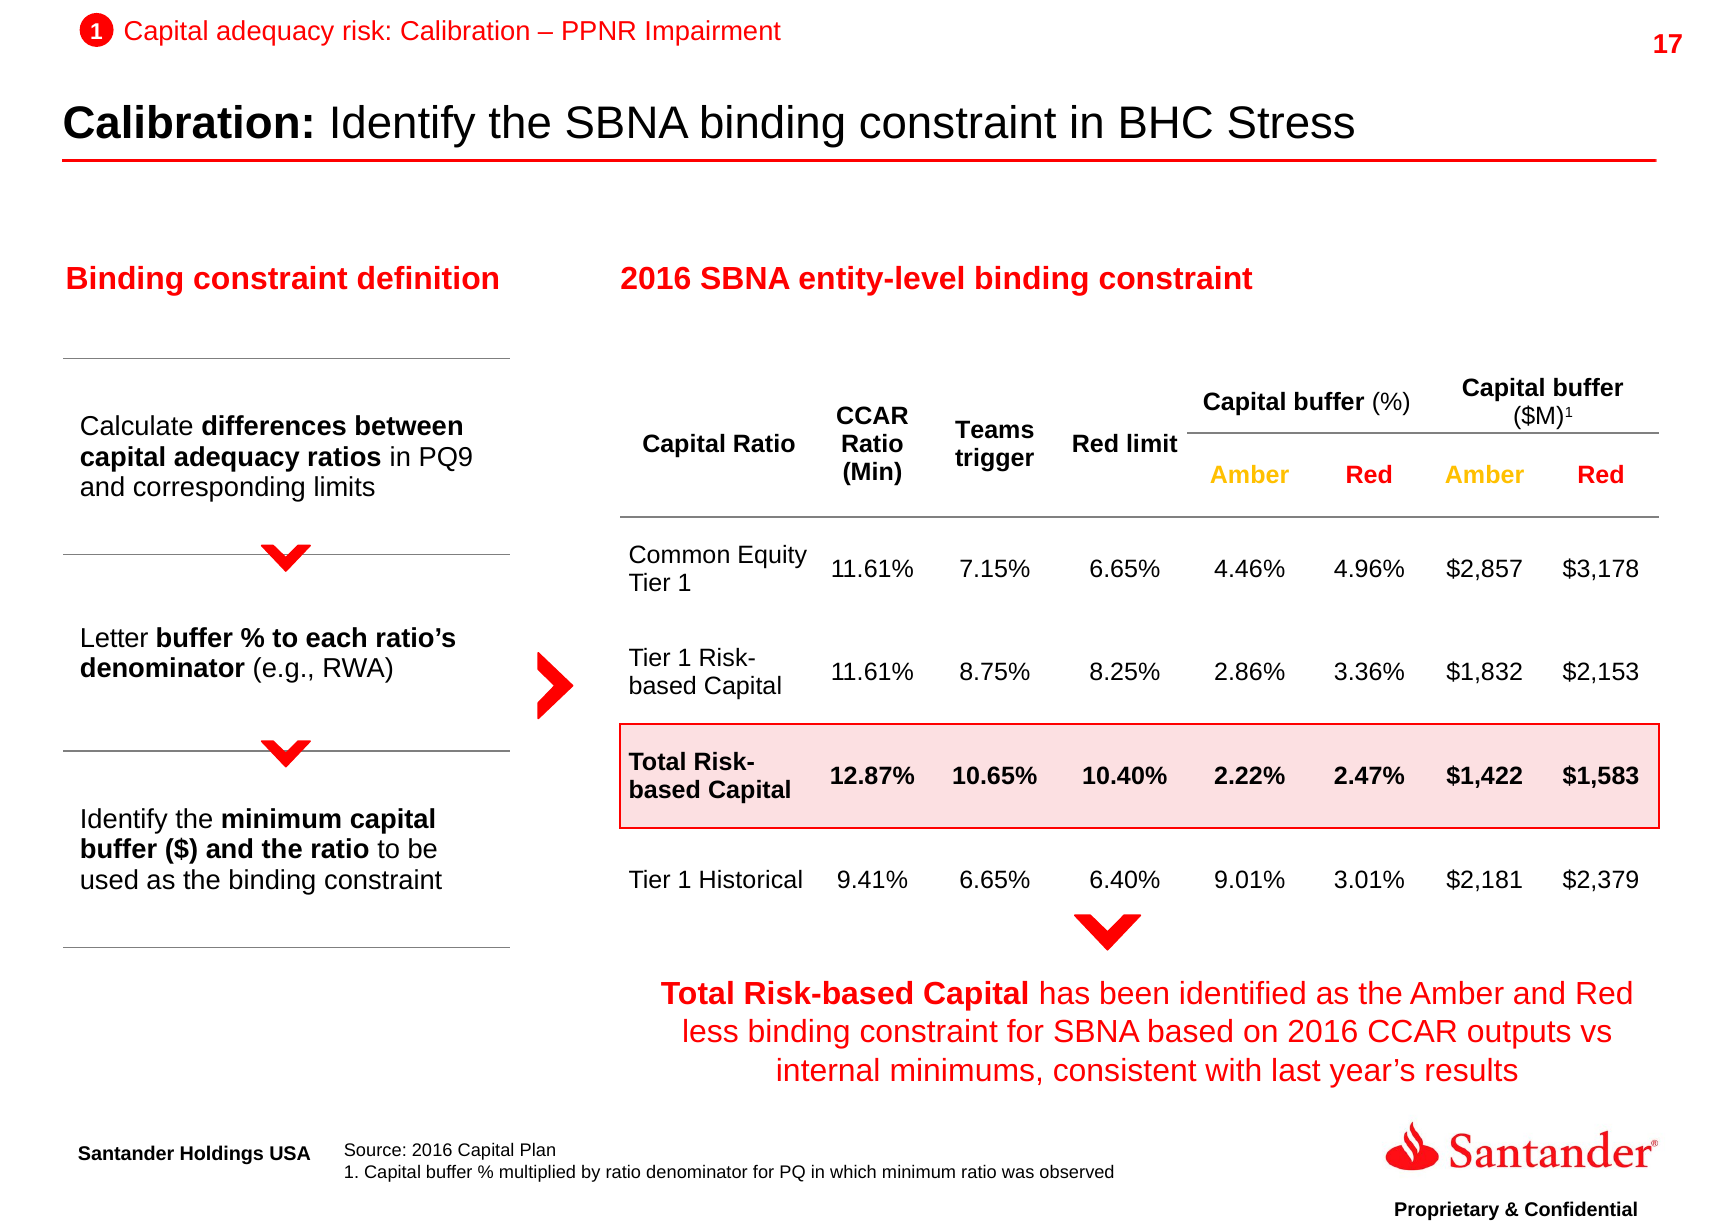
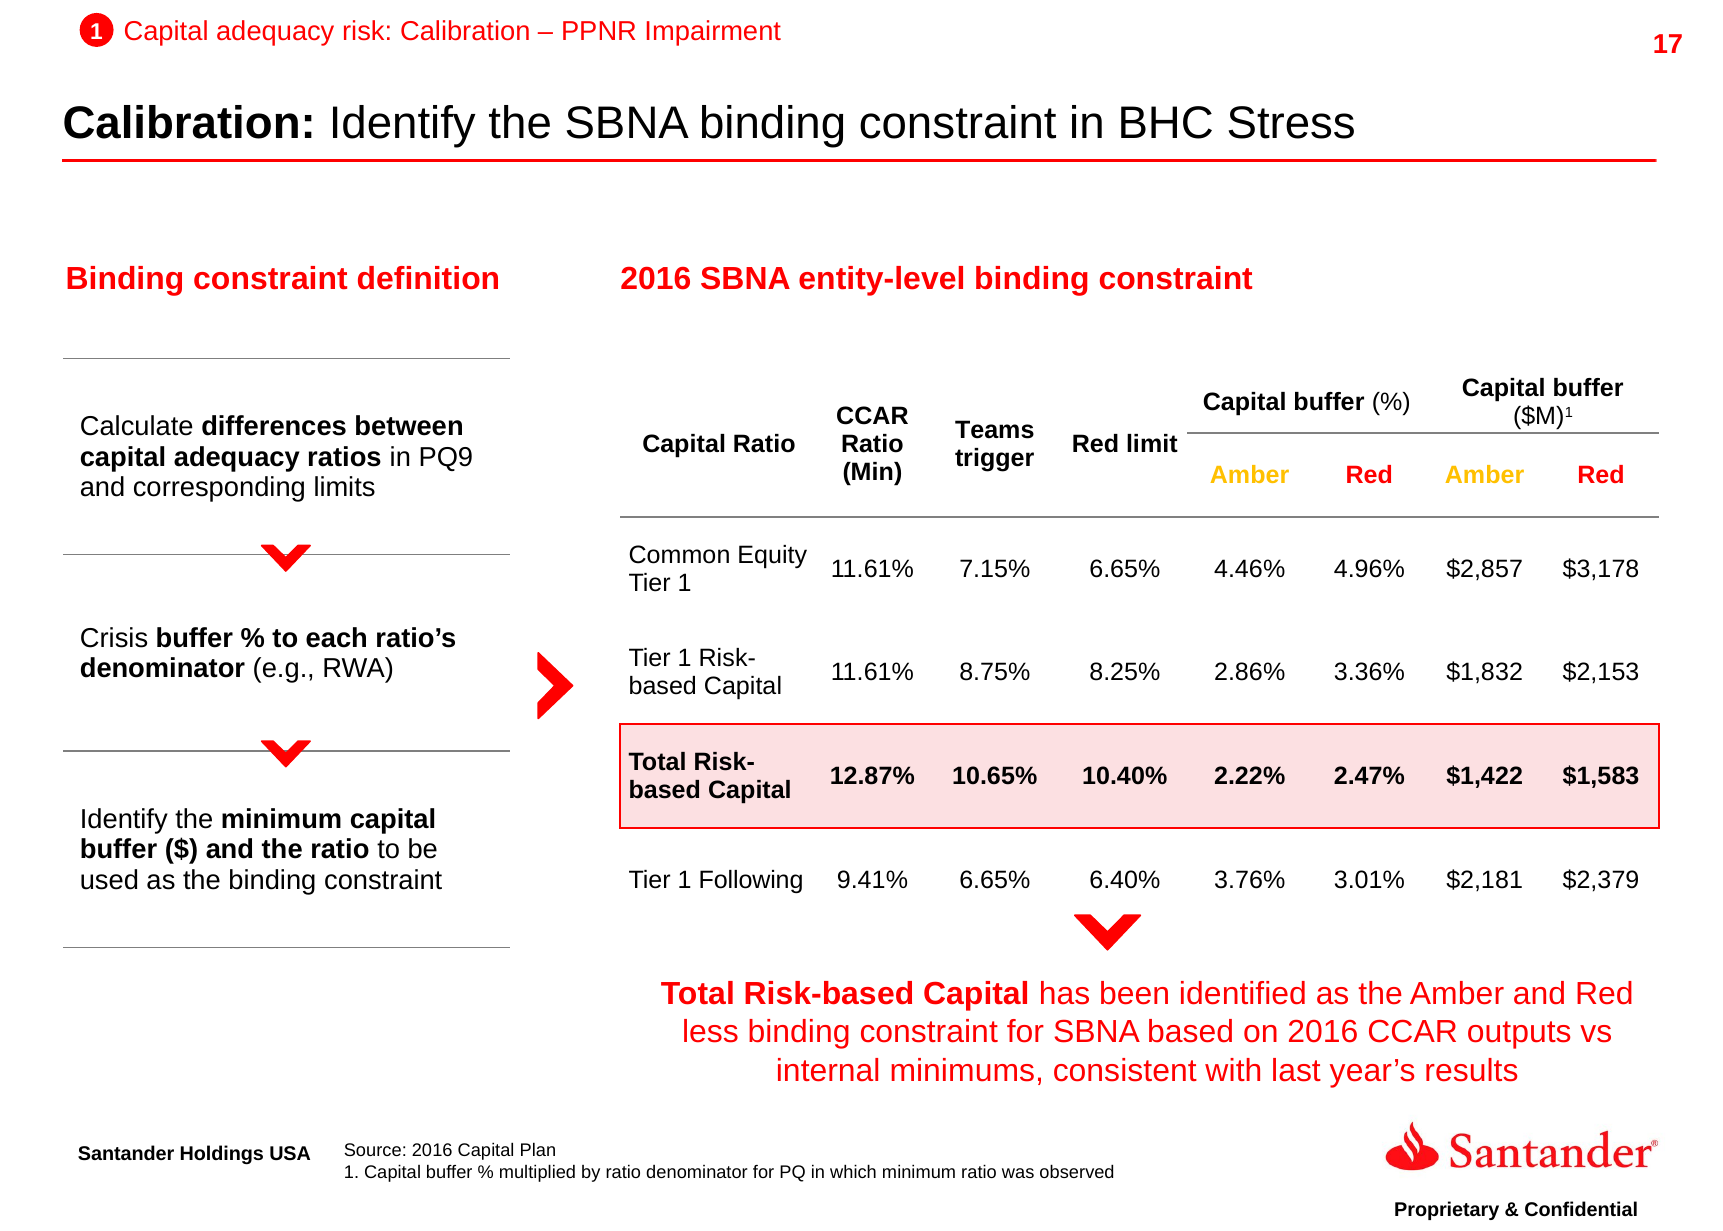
Letter: Letter -> Crisis
Historical: Historical -> Following
9.01%: 9.01% -> 3.76%
